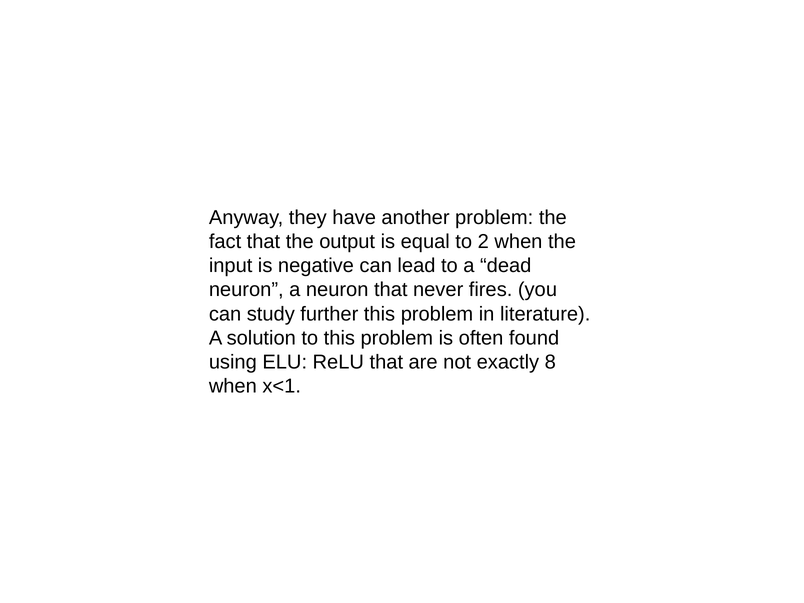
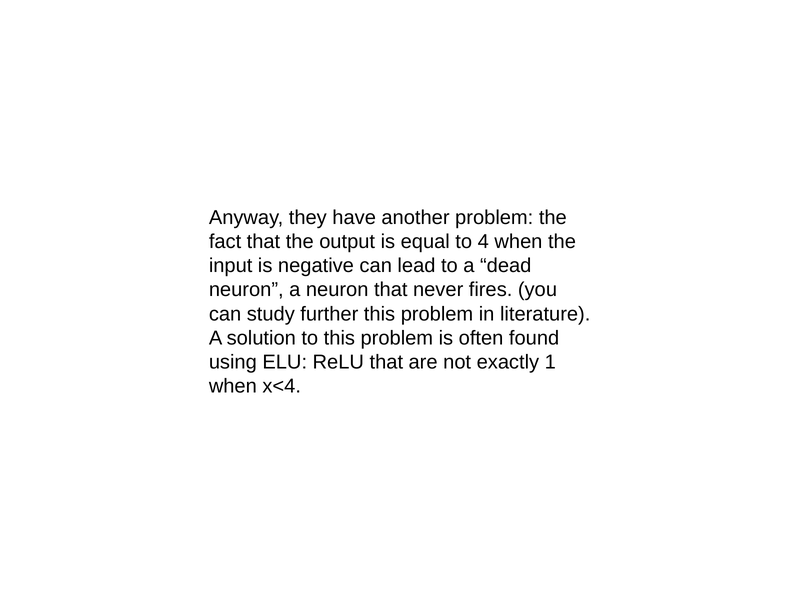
2: 2 -> 4
8: 8 -> 1
x<1: x<1 -> x<4
